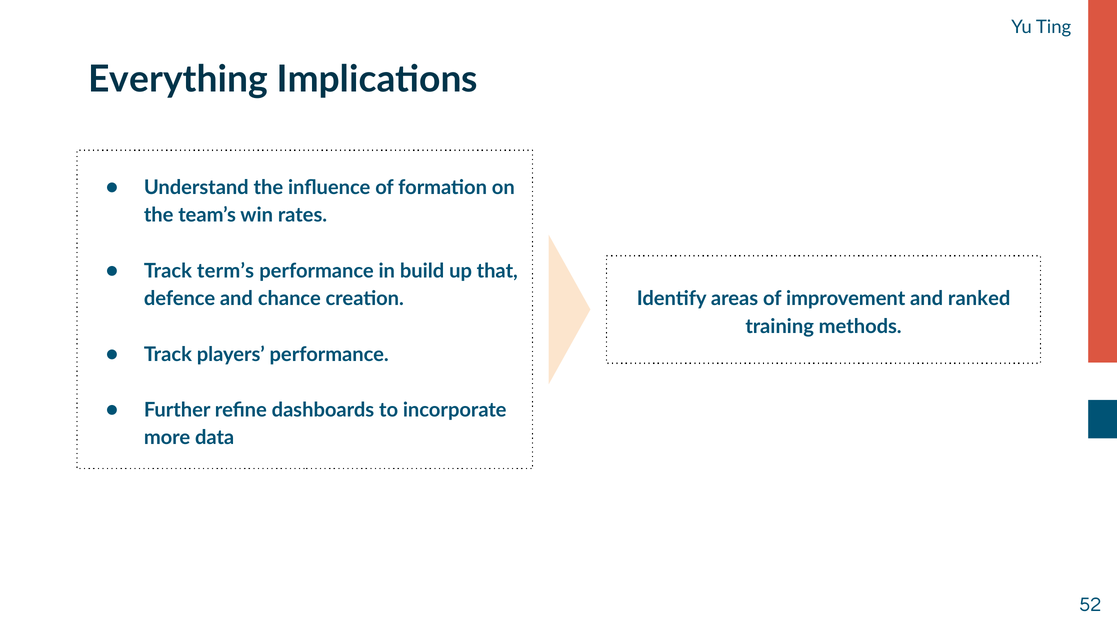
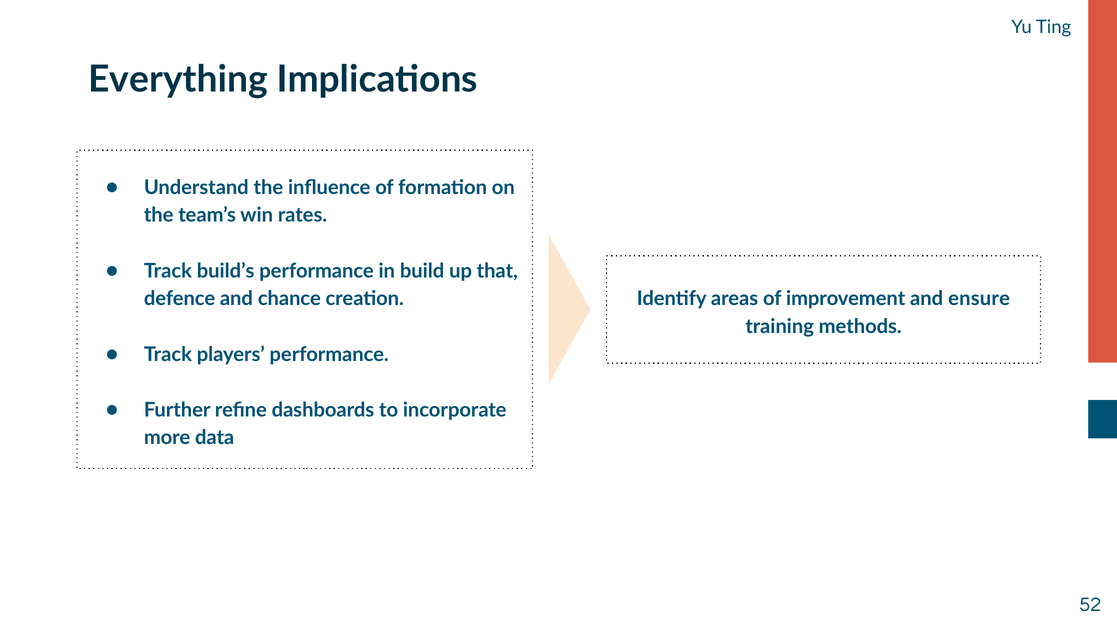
term’s: term’s -> build’s
ranked: ranked -> ensure
